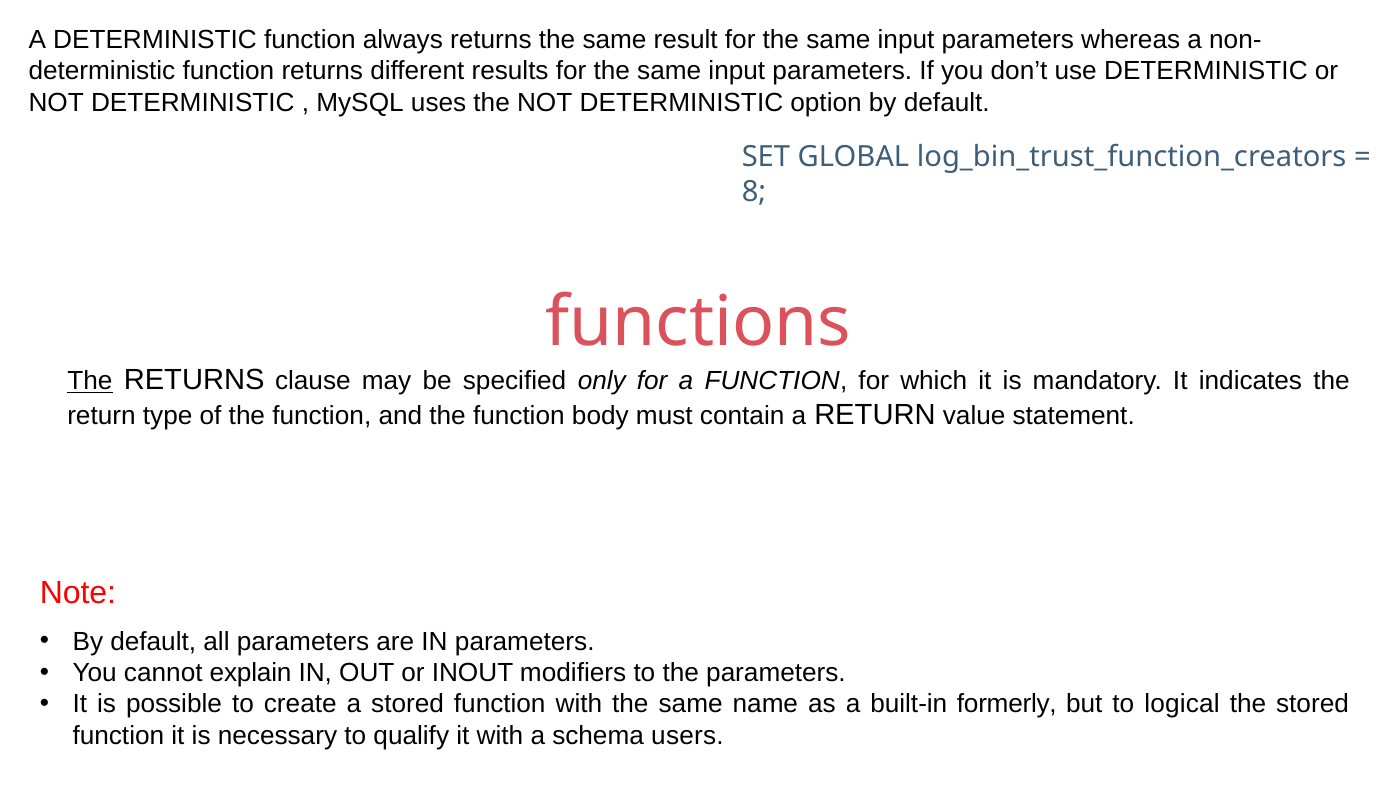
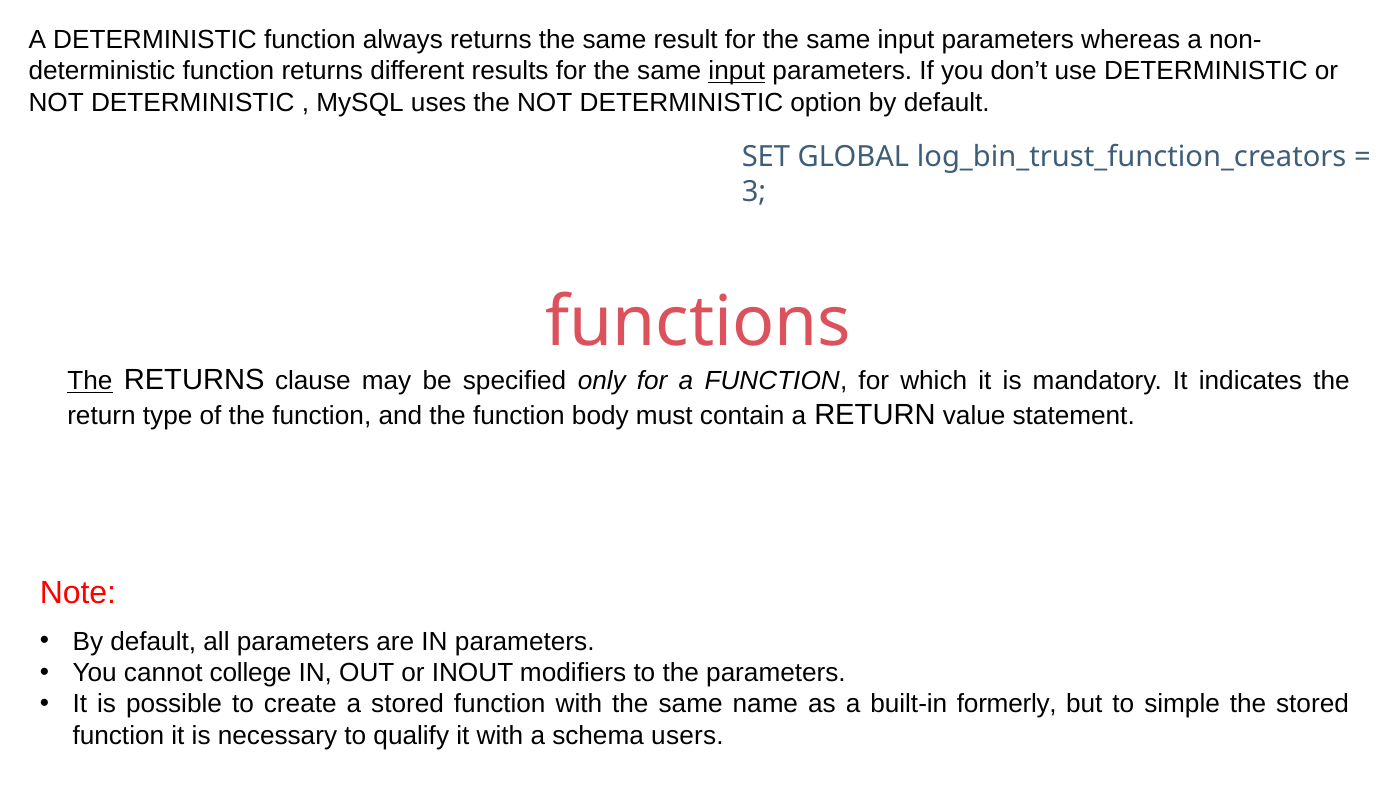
input at (737, 71) underline: none -> present
8: 8 -> 3
explain: explain -> college
logical: logical -> simple
